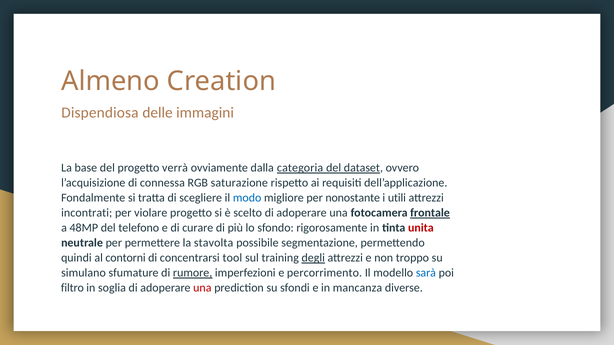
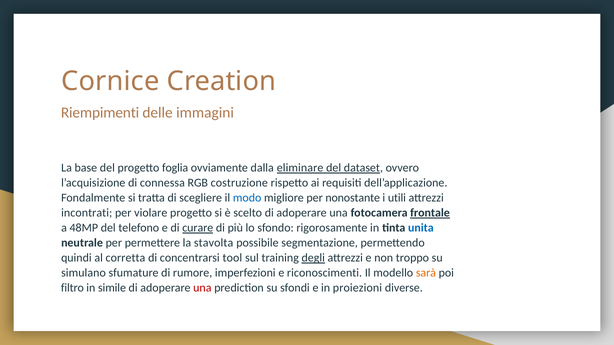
Almeno: Almeno -> Cornice
Dispendiosa: Dispendiosa -> Riempimenti
verrà: verrà -> foglia
categoria: categoria -> eliminare
saturazione: saturazione -> costruzione
curare underline: none -> present
unita colour: red -> blue
contorni: contorni -> corretta
rumore underline: present -> none
percorrimento: percorrimento -> riconoscimenti
sarà colour: blue -> orange
soglia: soglia -> simile
mancanza: mancanza -> proiezioni
